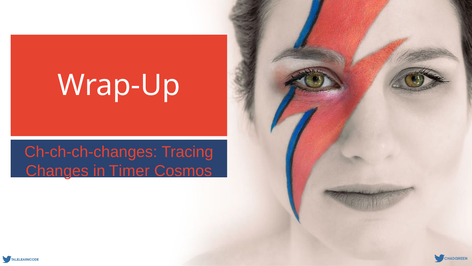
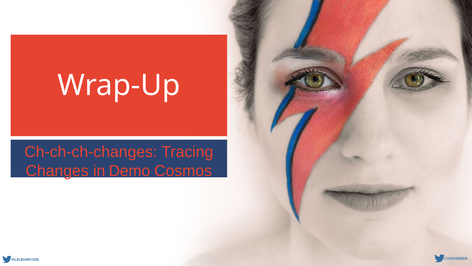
Timer: Timer -> Demo
